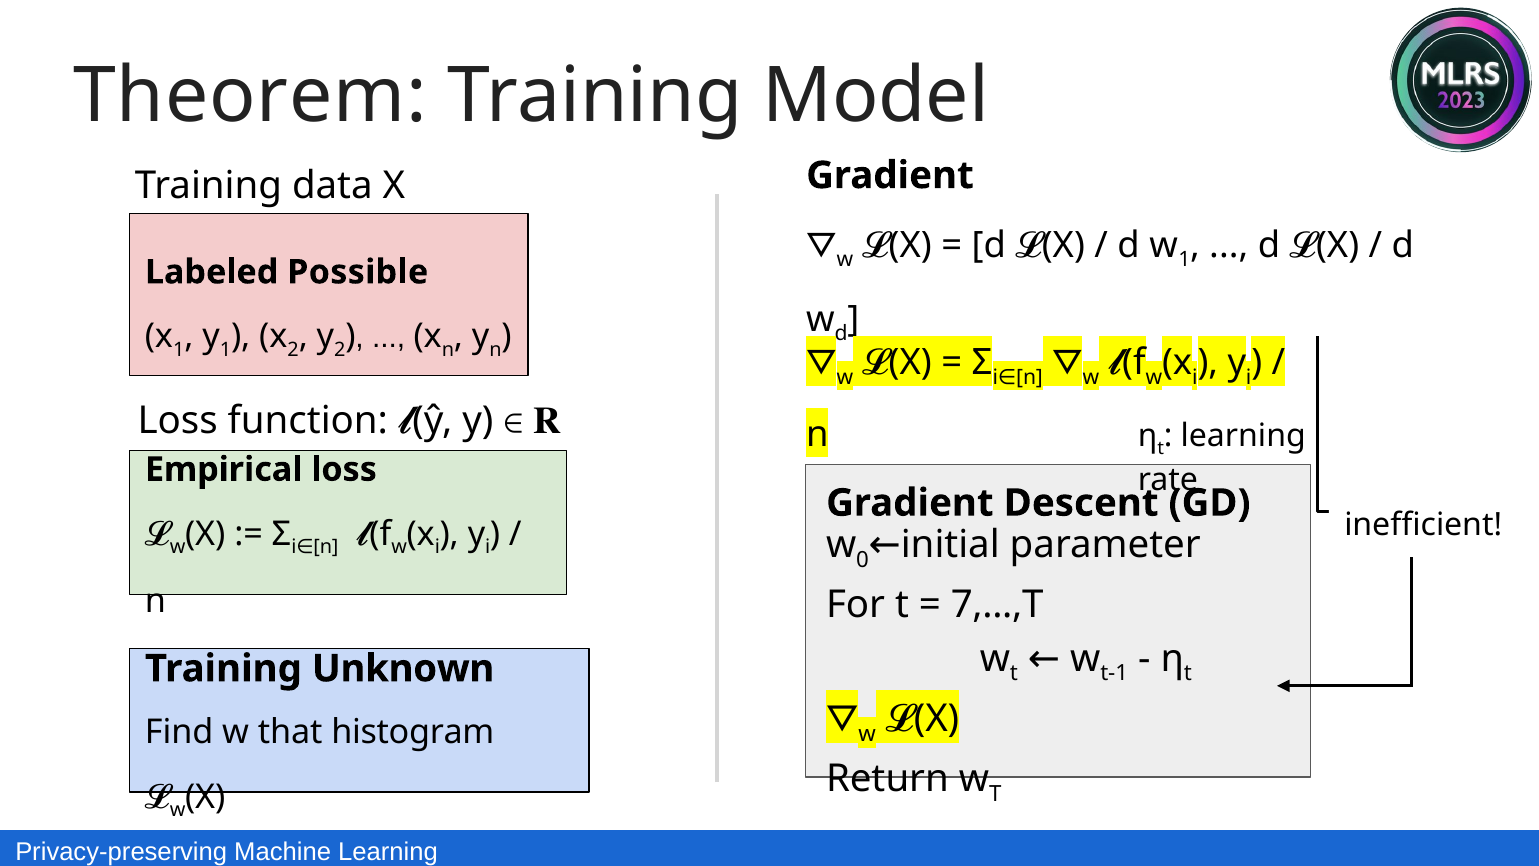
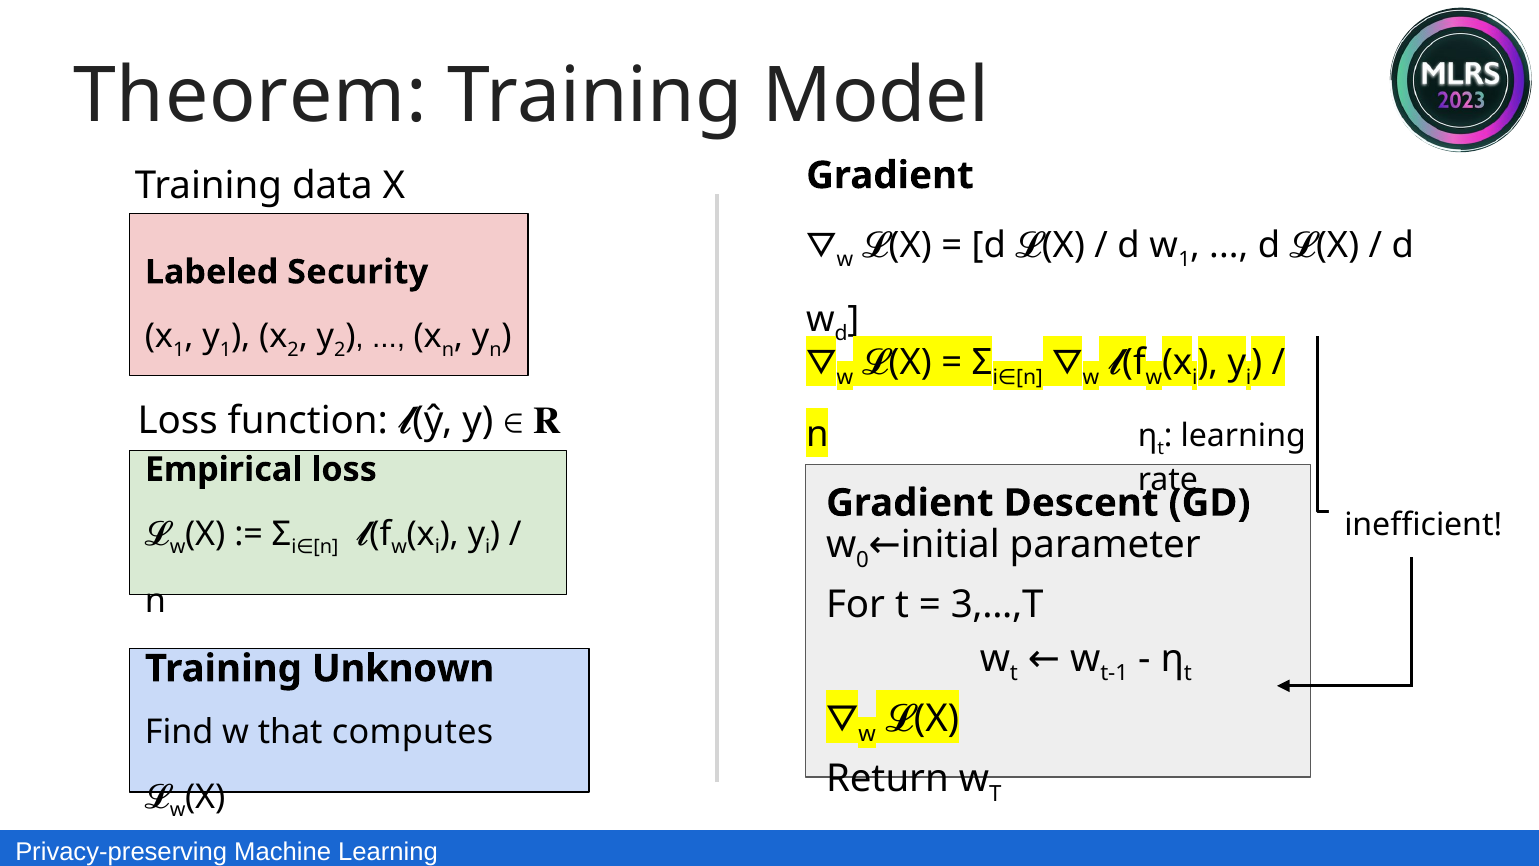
Possible: Possible -> Security
7,...,T: 7,...,T -> 3,...,T
histogram: histogram -> computes
